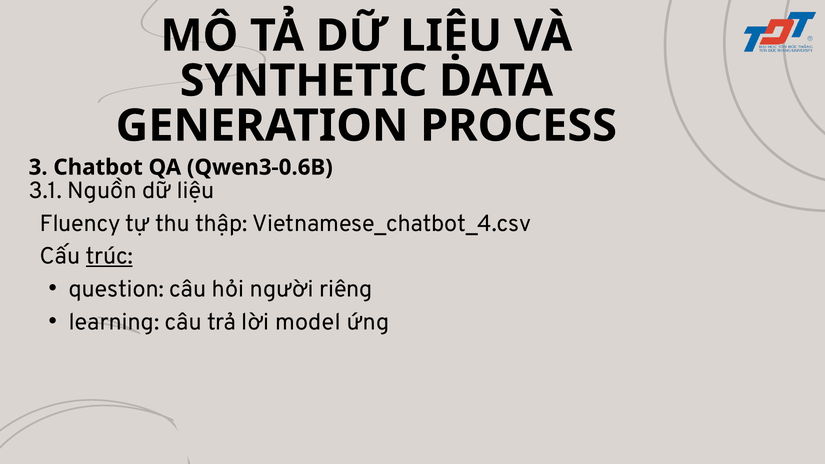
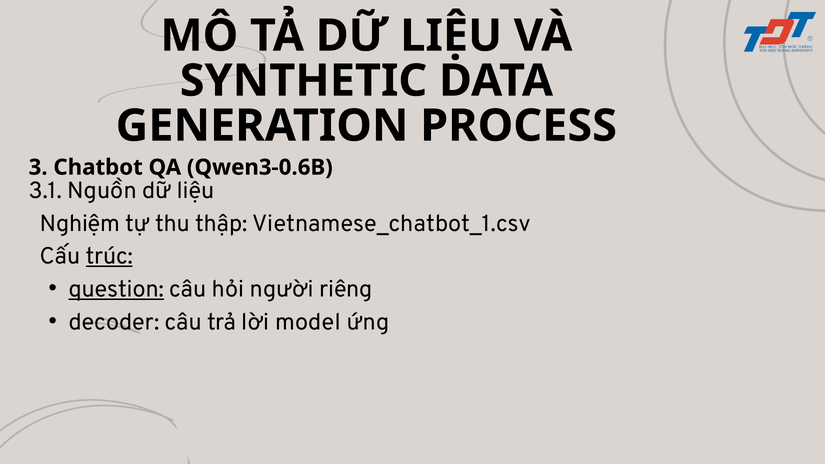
Fluency: Fluency -> Nghiệm
Vietnamese_chatbot_4.csv: Vietnamese_chatbot_4.csv -> Vietnamese_chatbot_1.csv
question underline: none -> present
learning: learning -> decoder
